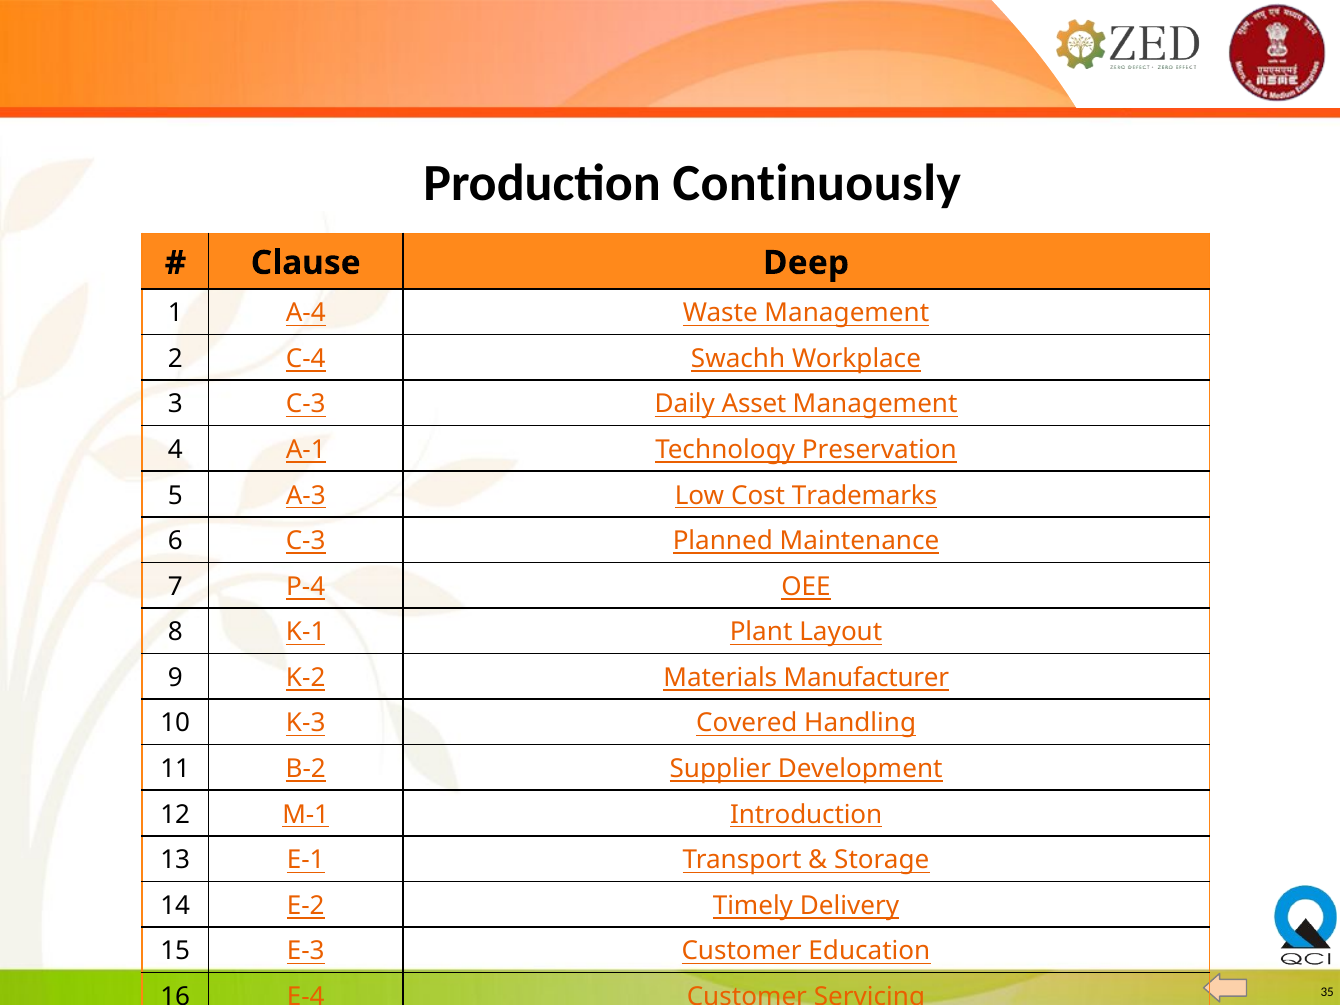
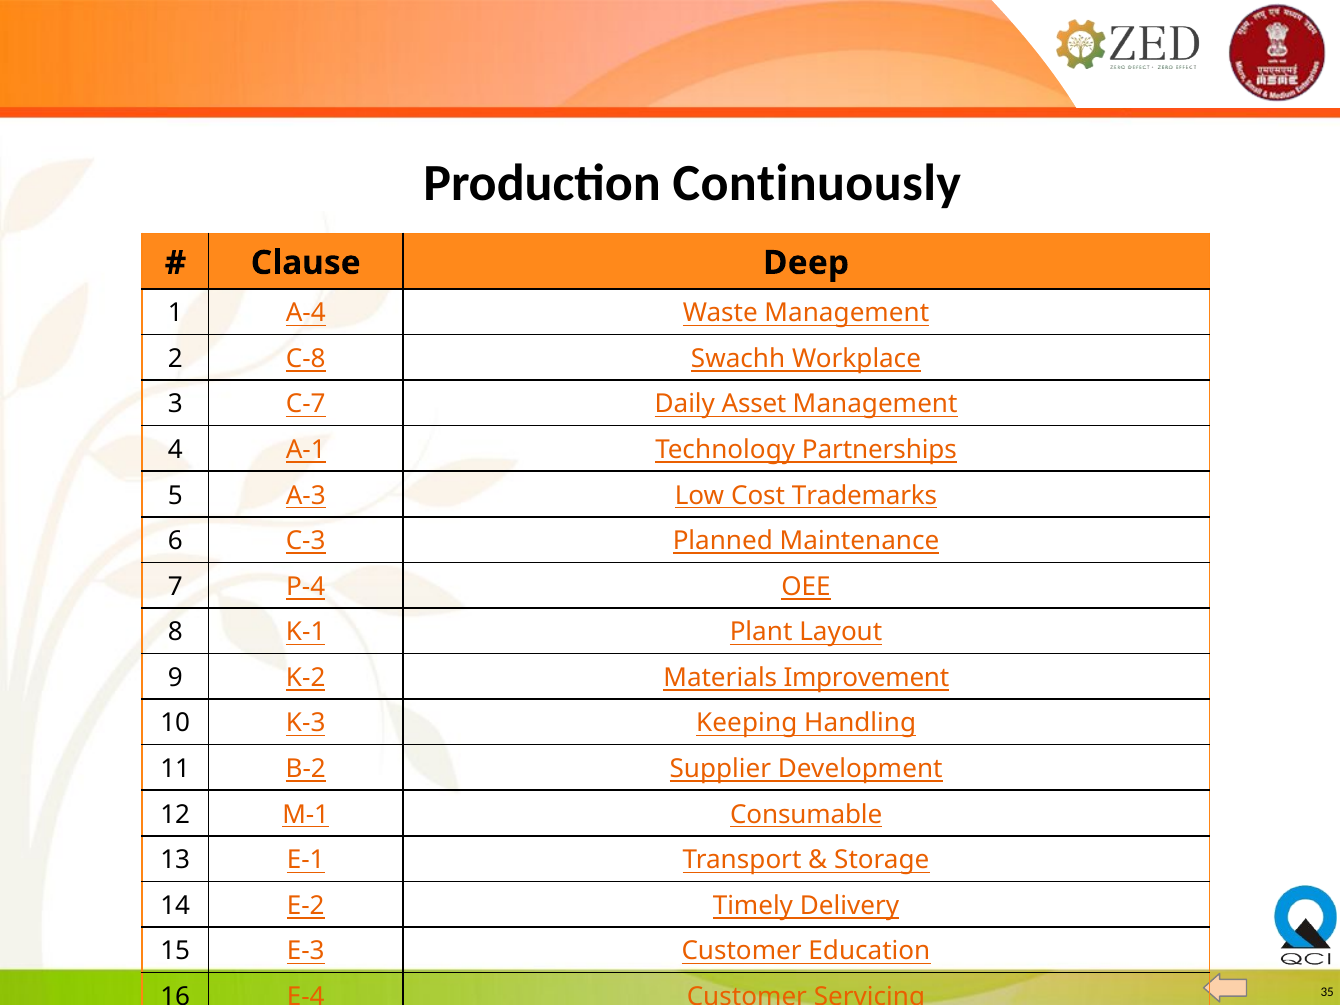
C-4: C-4 -> C-8
3 C-3: C-3 -> C-7
Preservation: Preservation -> Partnerships
Manufacturer: Manufacturer -> Improvement
Covered: Covered -> Keeping
Introduction: Introduction -> Consumable
